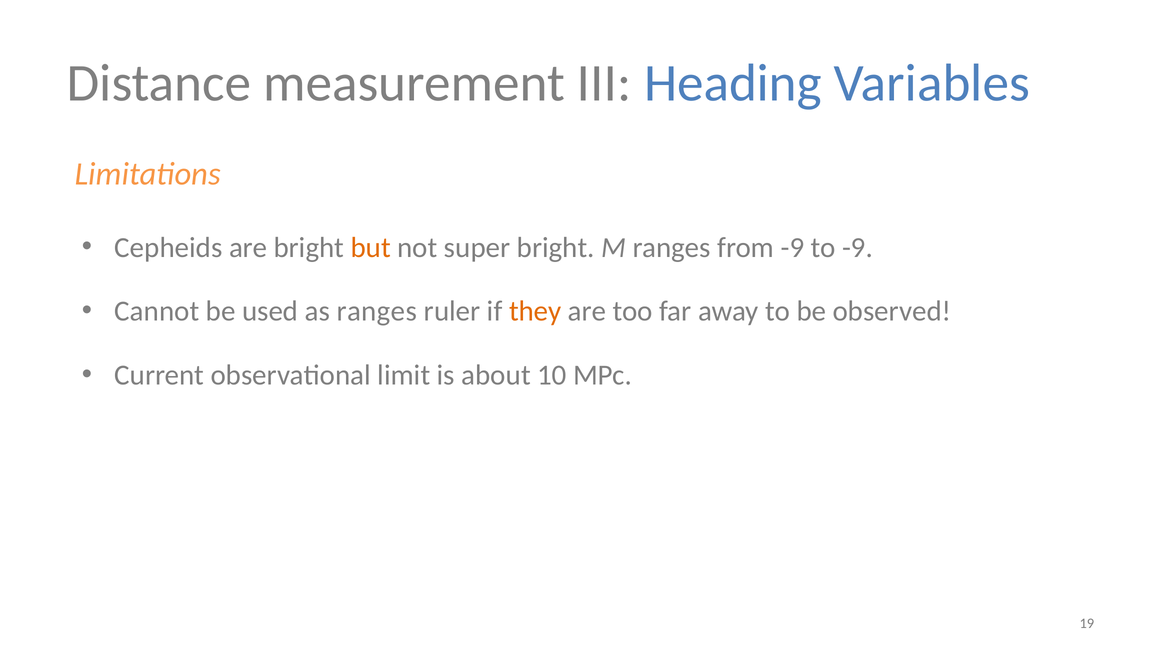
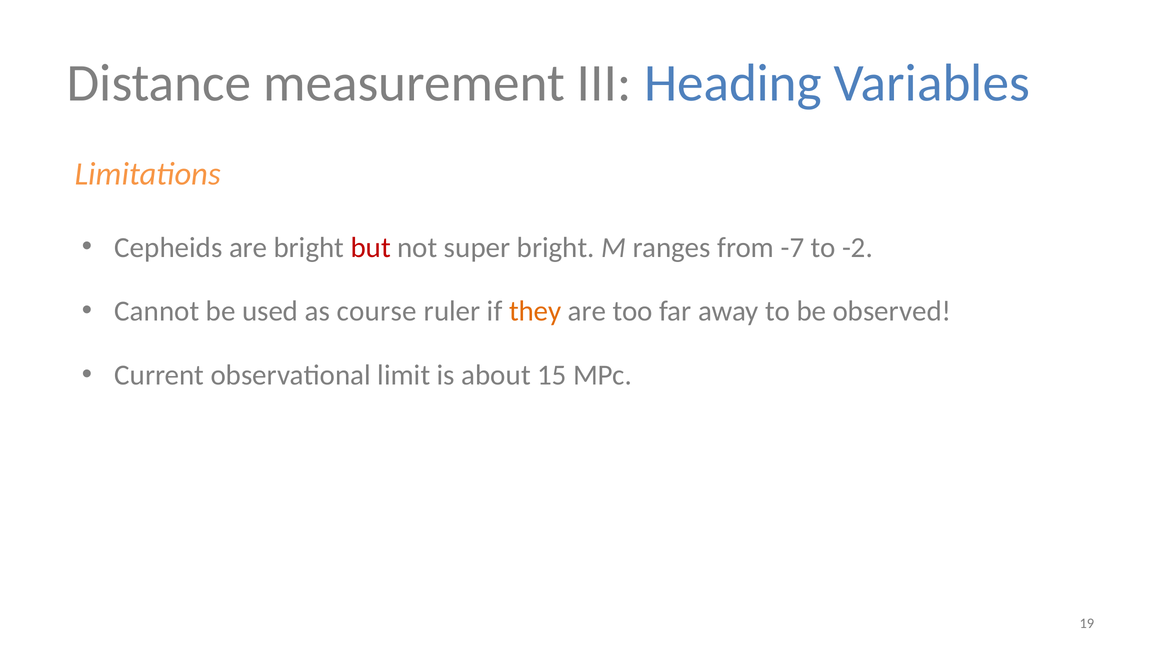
but colour: orange -> red
from -9: -9 -> -7
to -9: -9 -> -2
as ranges: ranges -> course
10: 10 -> 15
